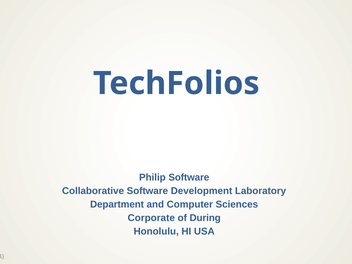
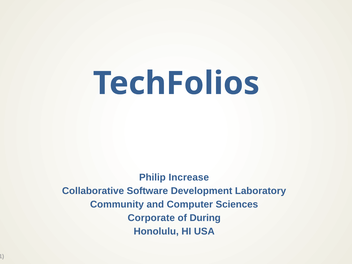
Philip Software: Software -> Increase
Department: Department -> Community
